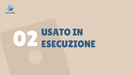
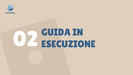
USATO: USATO -> GUIDA
